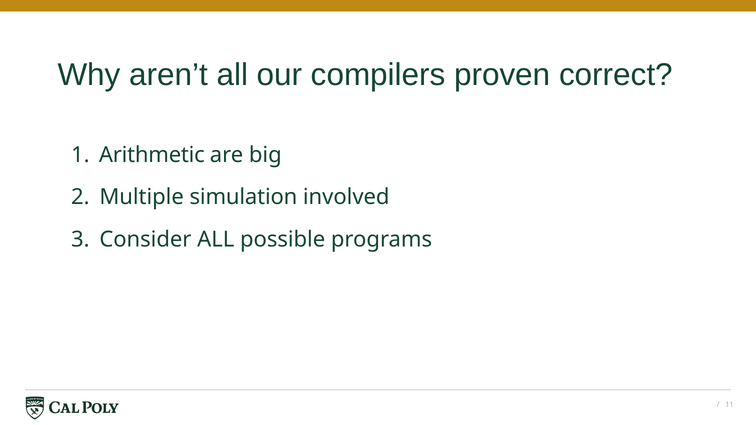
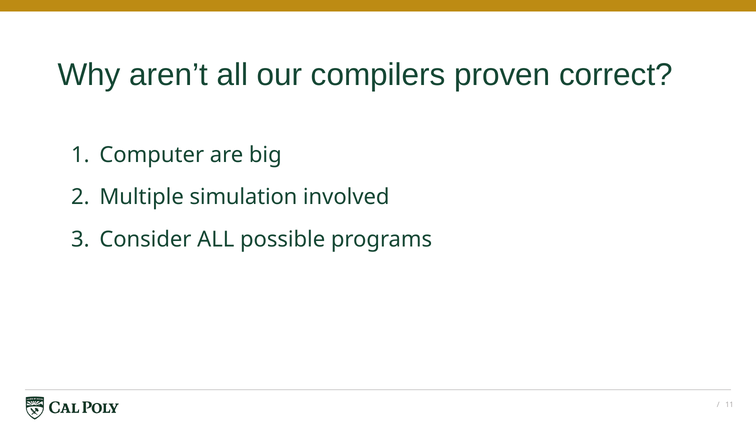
Arithmetic: Arithmetic -> Computer
